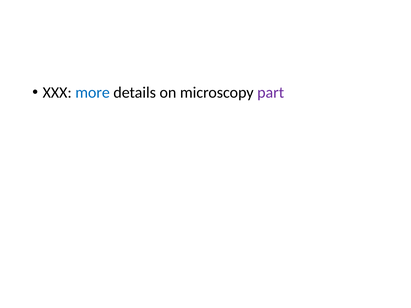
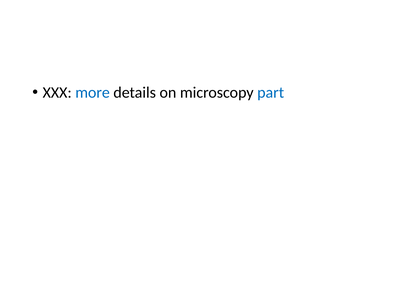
part colour: purple -> blue
